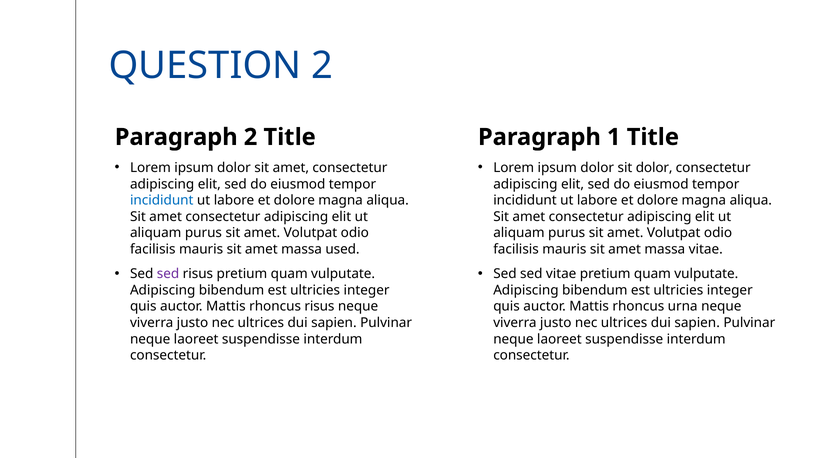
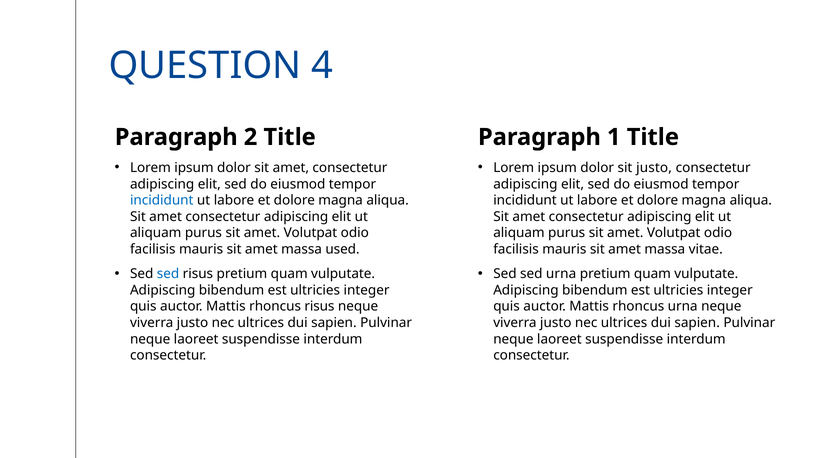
QUESTION 2: 2 -> 4
sit dolor: dolor -> justo
sed at (168, 274) colour: purple -> blue
sed vitae: vitae -> urna
